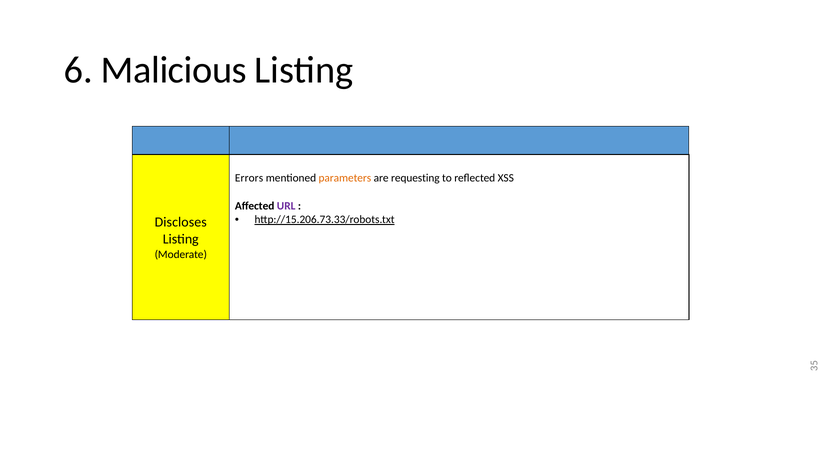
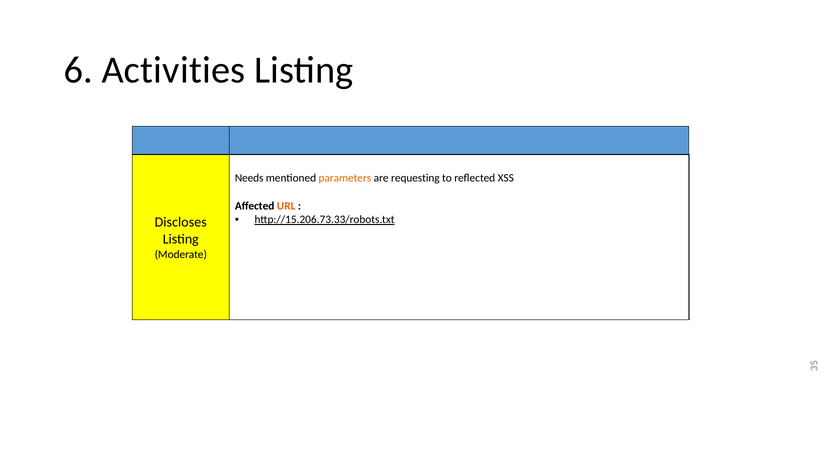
Malicious: Malicious -> Activities
Errors: Errors -> Needs
URL colour: purple -> orange
